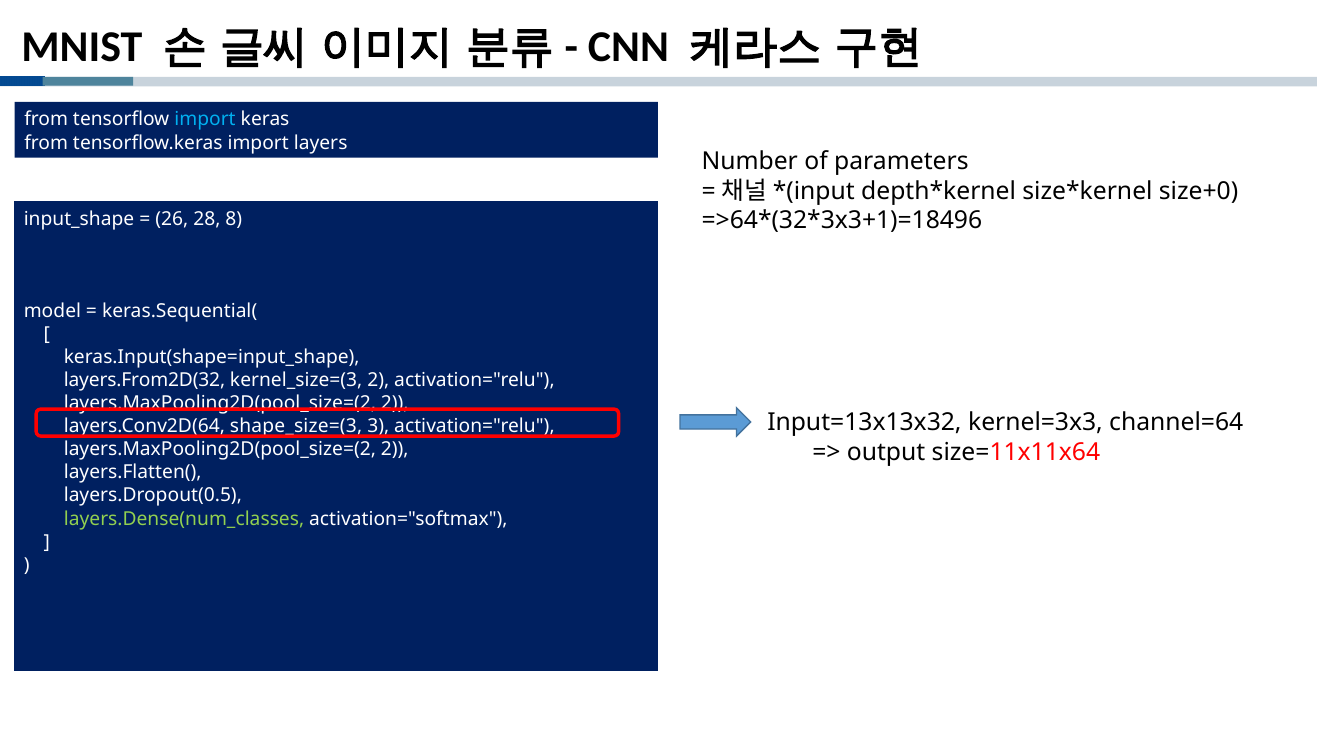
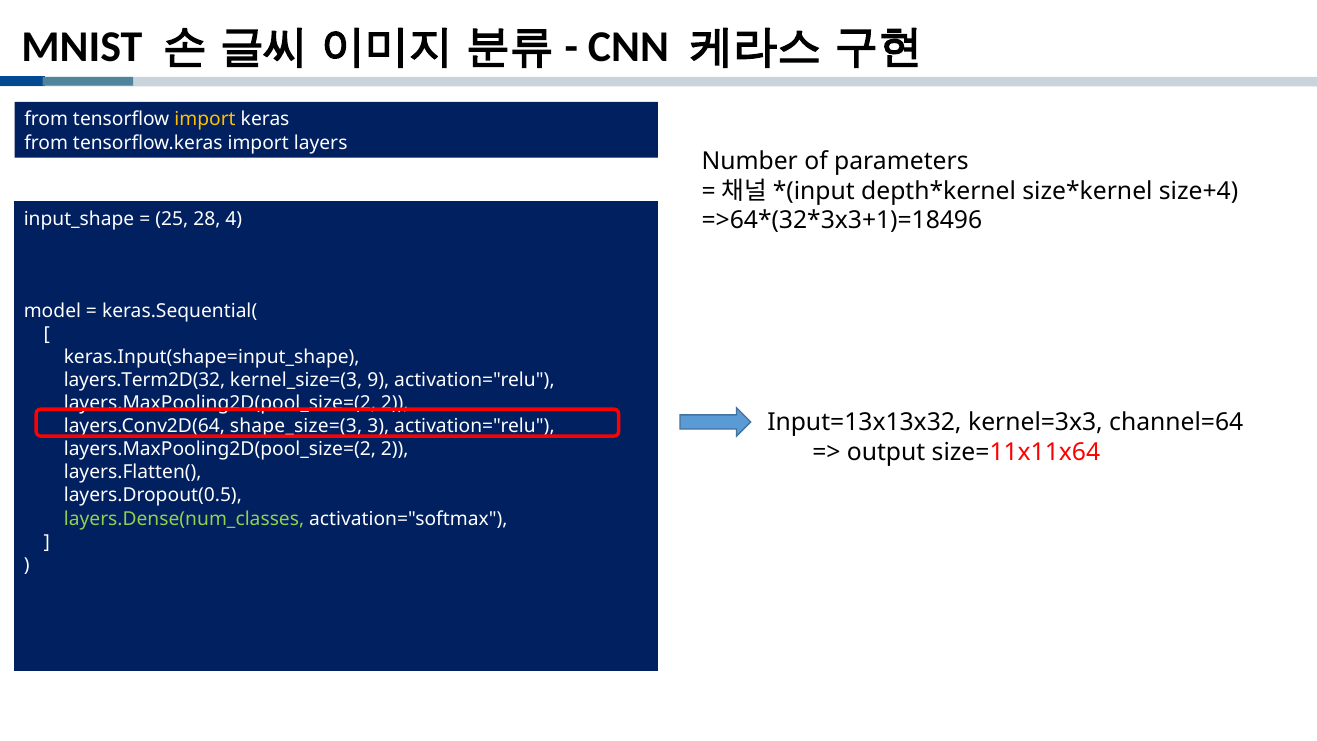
import at (205, 120) colour: light blue -> yellow
size+0: size+0 -> size+4
26: 26 -> 25
8: 8 -> 4
layers.From2D(32: layers.From2D(32 -> layers.Term2D(32
kernel_size=(3 2: 2 -> 9
